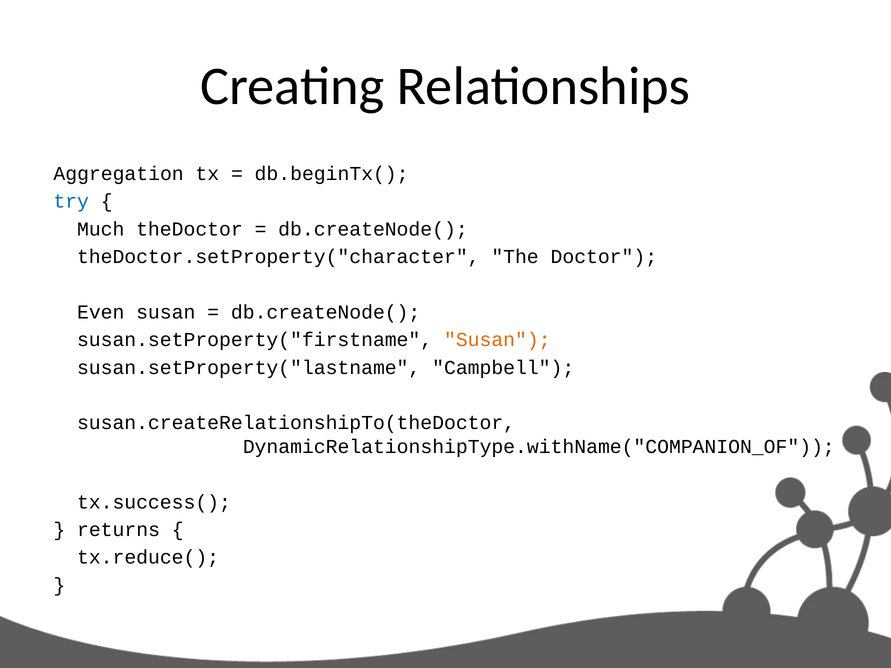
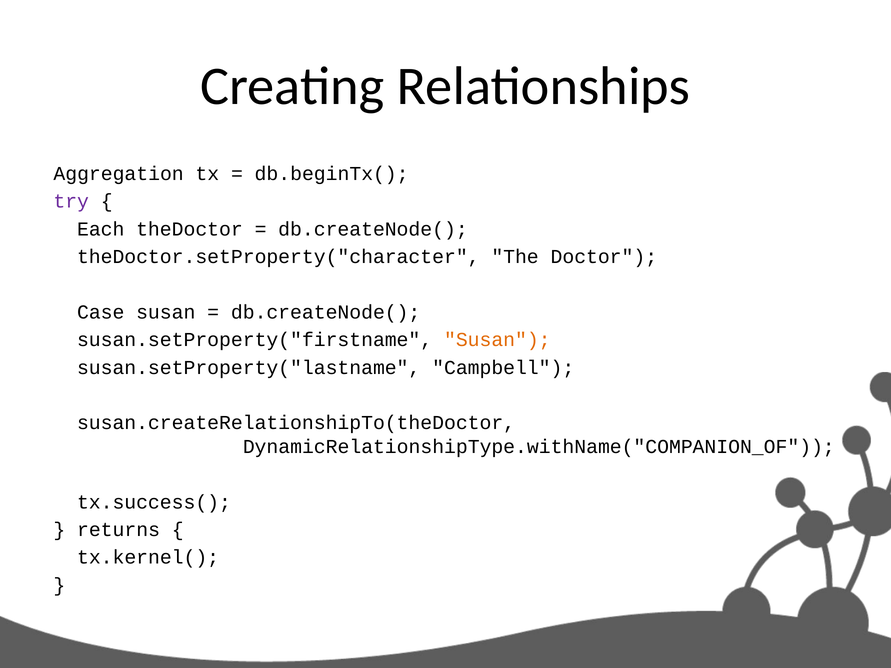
try colour: blue -> purple
Much: Much -> Each
Even: Even -> Case
tx.reduce(: tx.reduce( -> tx.kernel(
